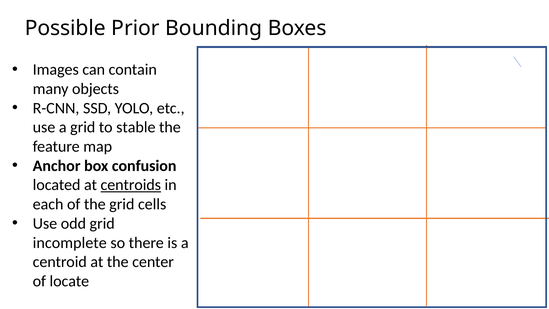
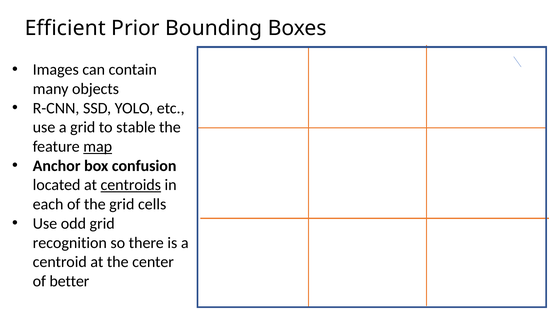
Possible: Possible -> Efficient
map underline: none -> present
incomplete: incomplete -> recognition
locate: locate -> better
